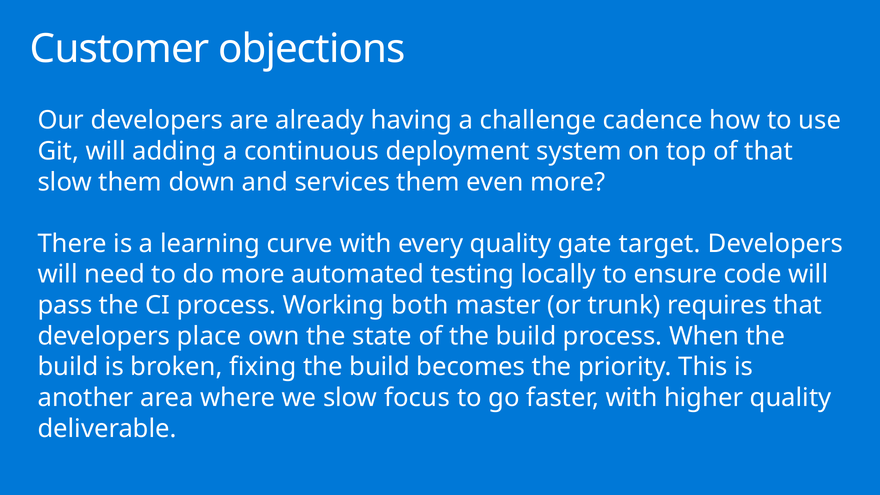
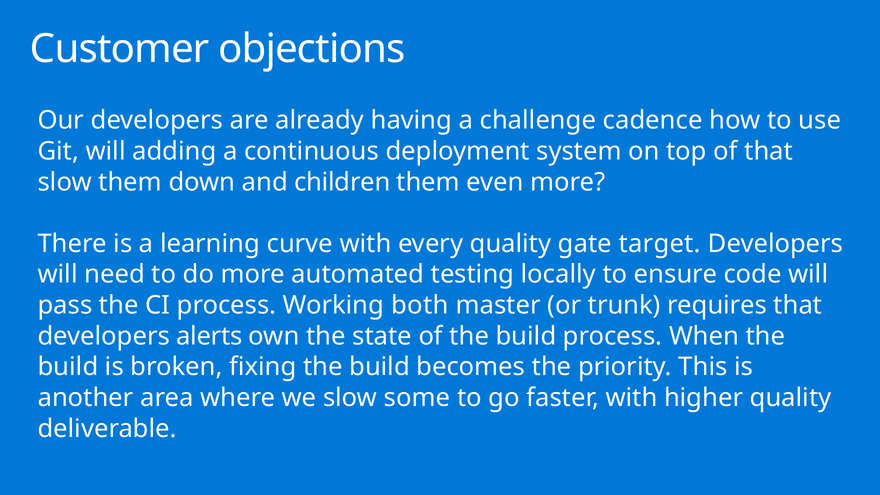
services: services -> children
place: place -> alerts
focus: focus -> some
